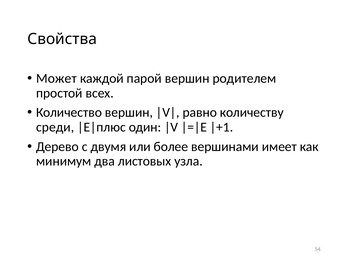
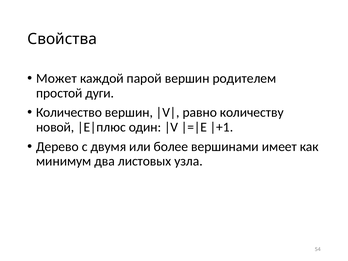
всех: всех -> дуги
среди: среди -> новой
